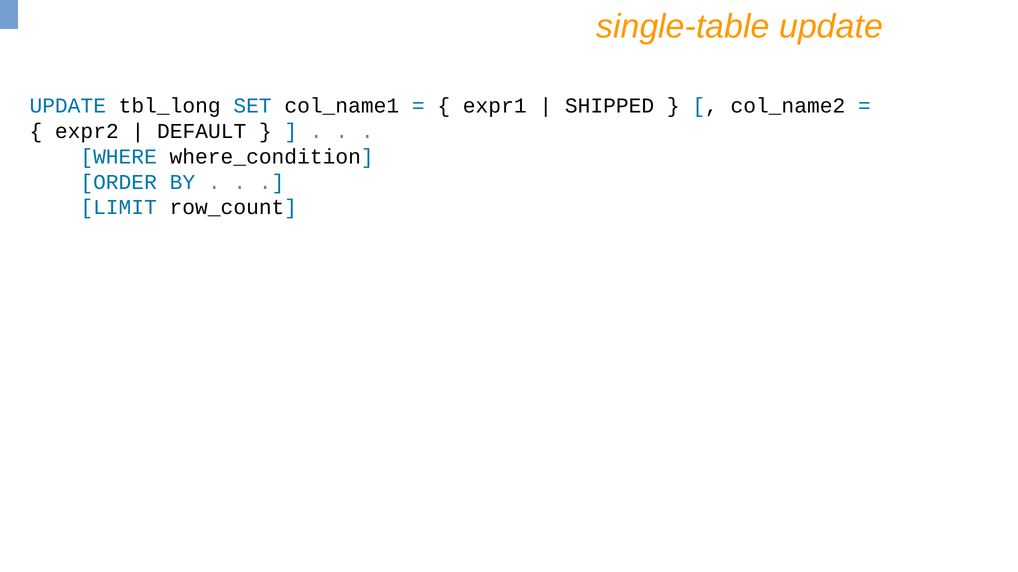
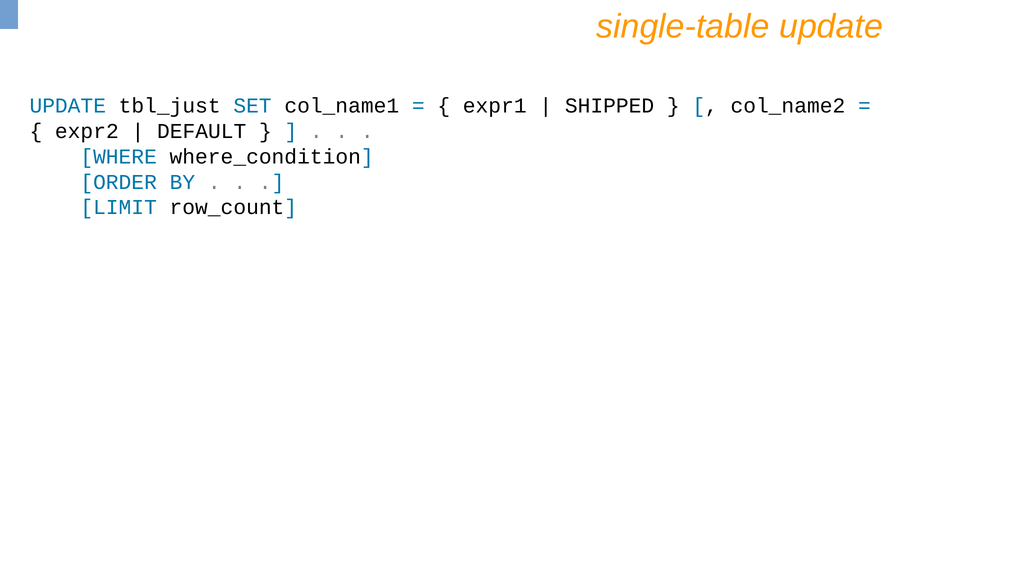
tbl_long: tbl_long -> tbl_just
